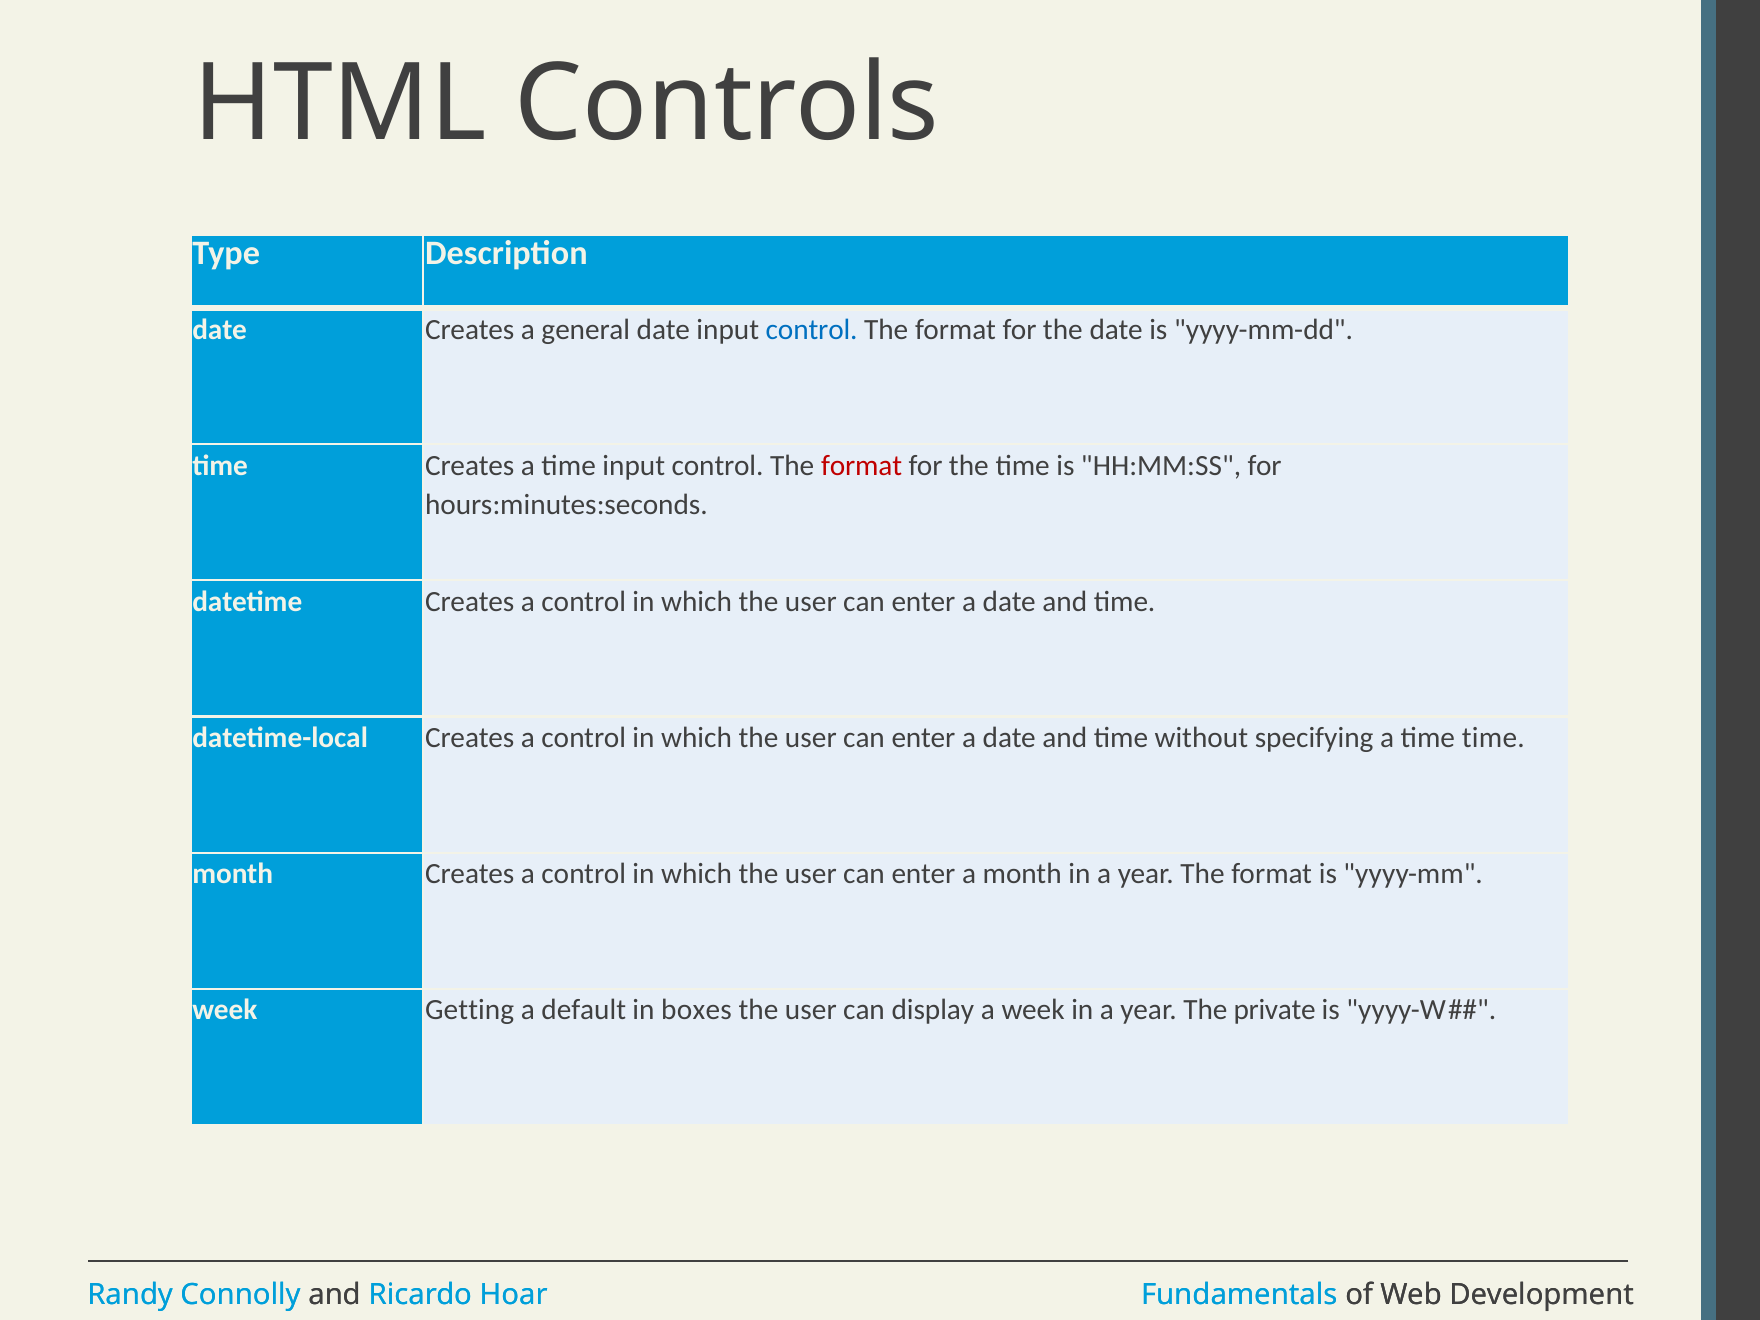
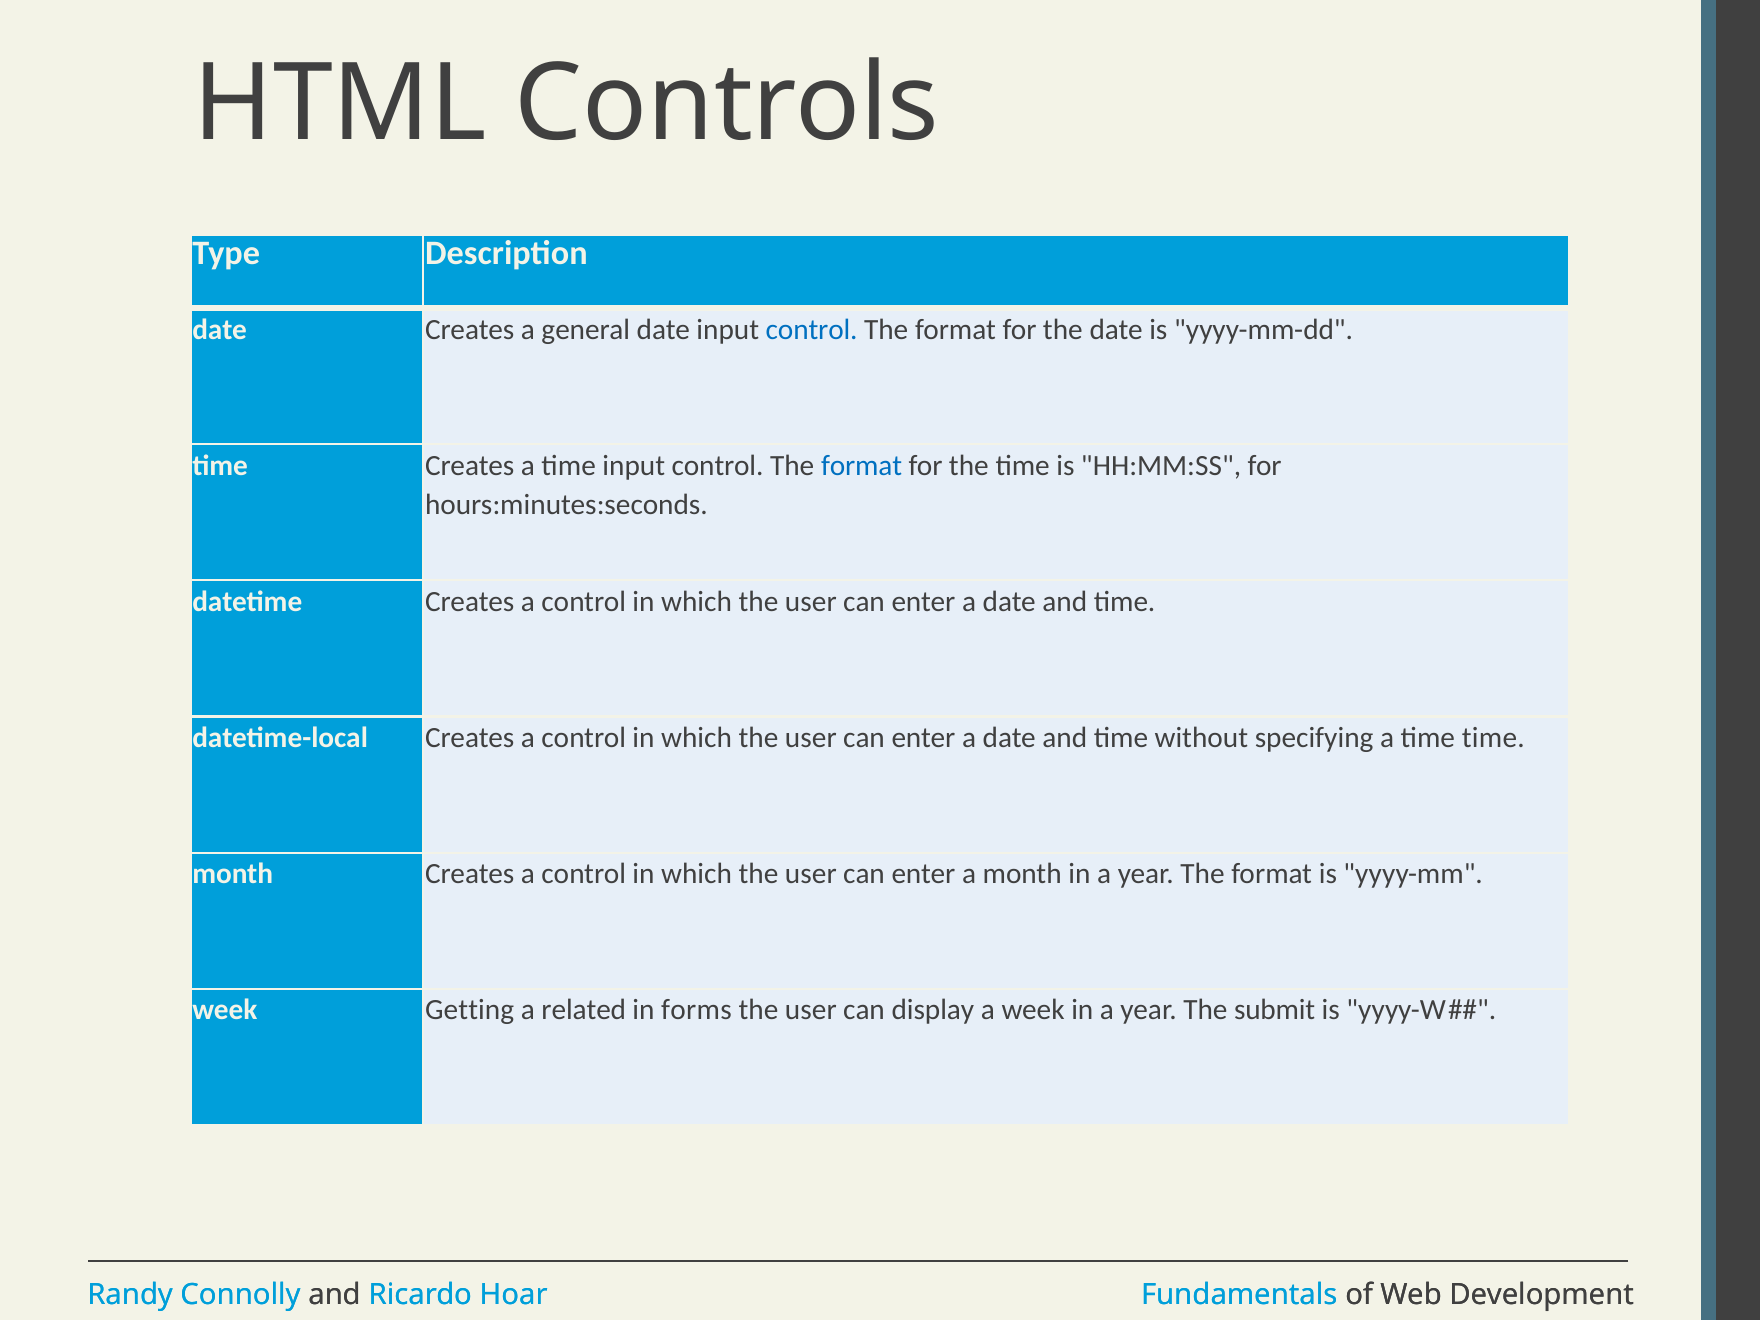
format at (862, 466) colour: red -> blue
default: default -> related
boxes: boxes -> forms
private: private -> submit
